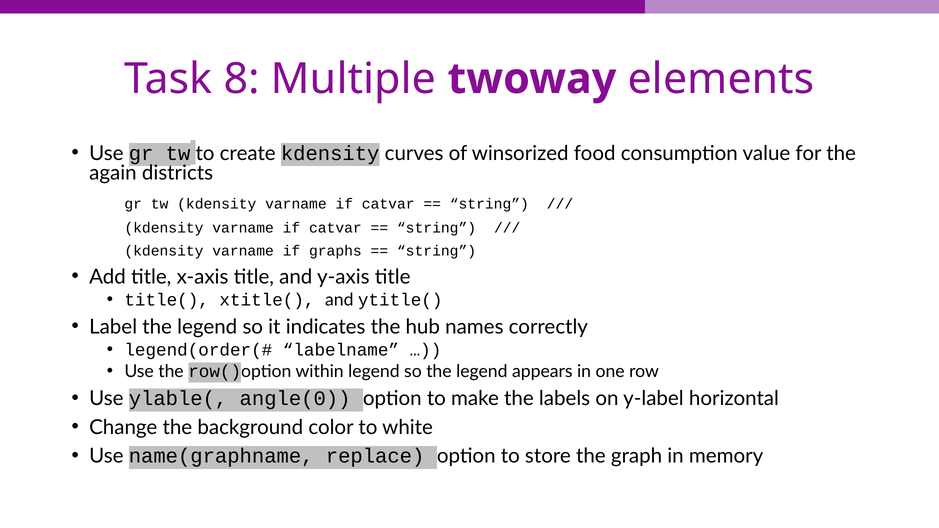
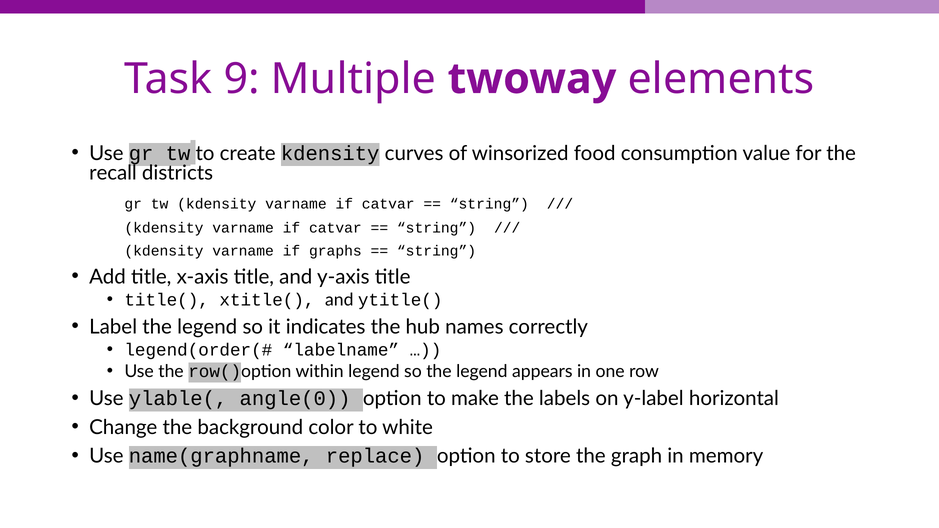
8: 8 -> 9
again: again -> recall
